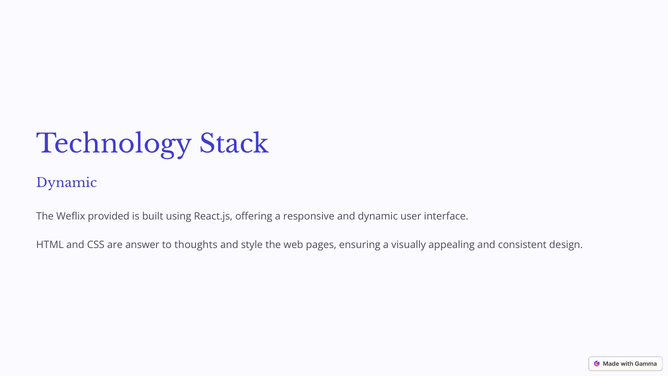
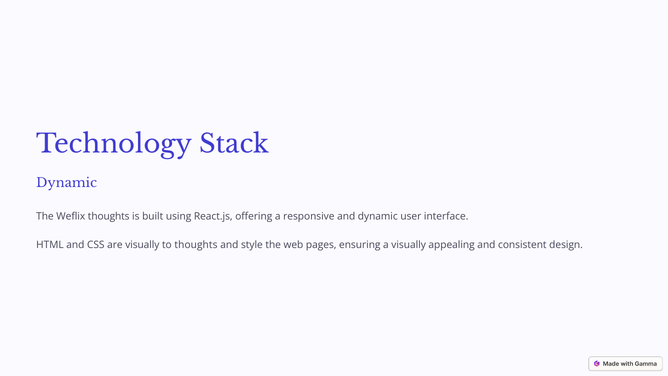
Weflix provided: provided -> thoughts
are answer: answer -> visually
